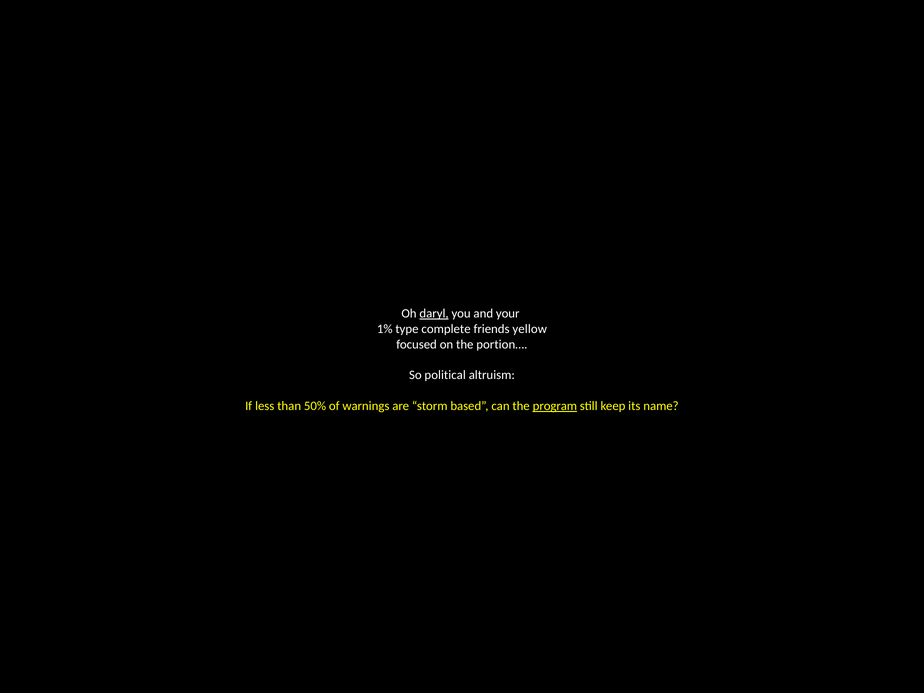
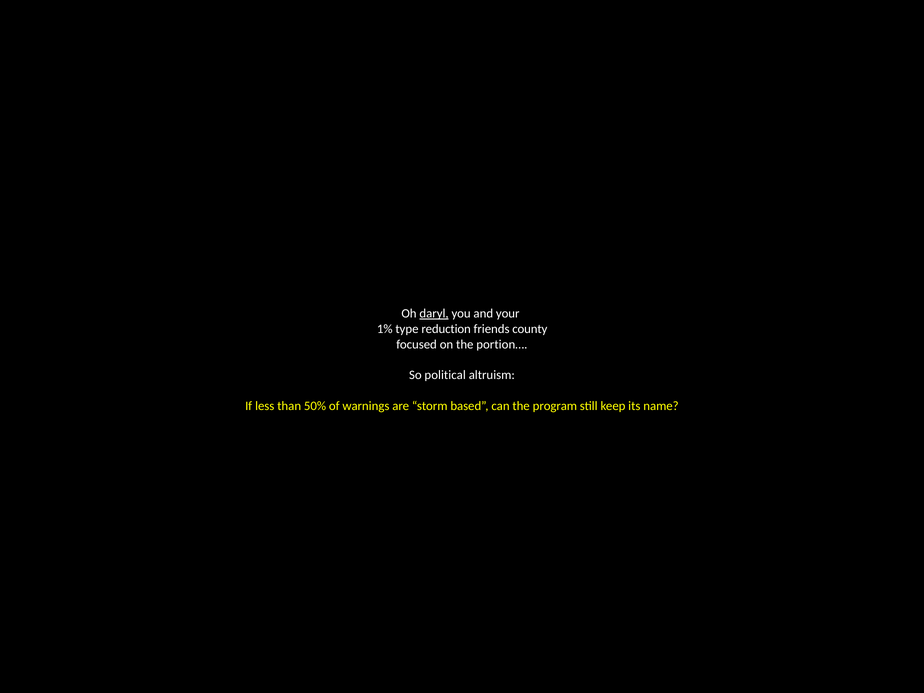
complete: complete -> reduction
yellow: yellow -> county
program underline: present -> none
